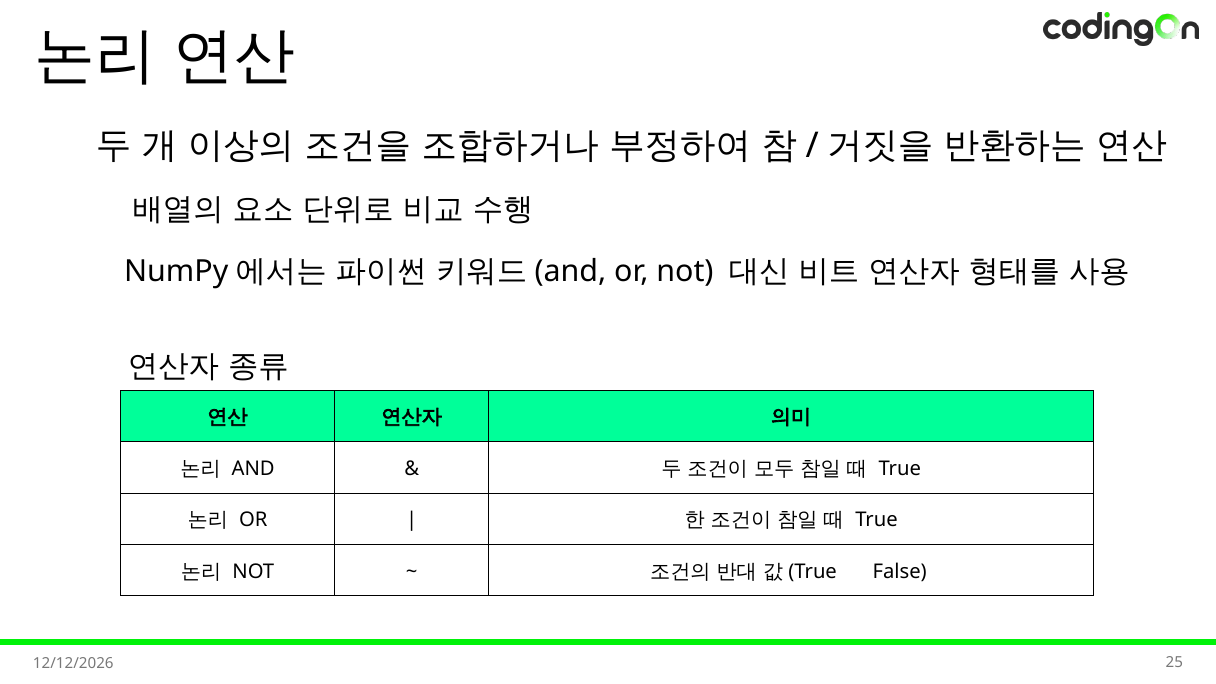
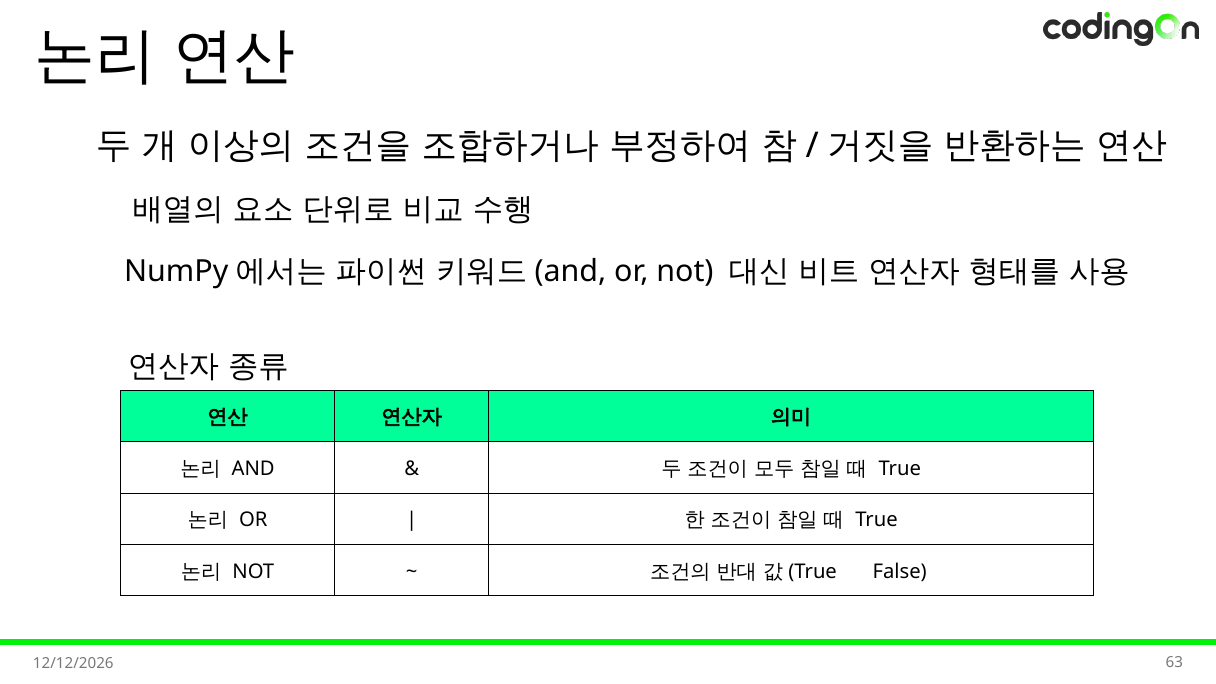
25: 25 -> 63
